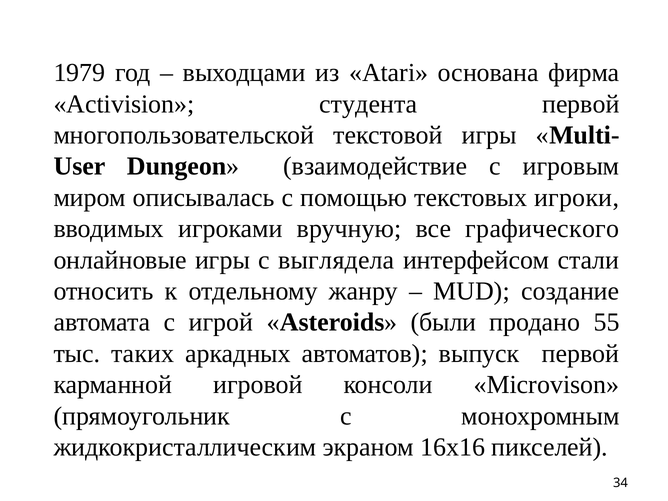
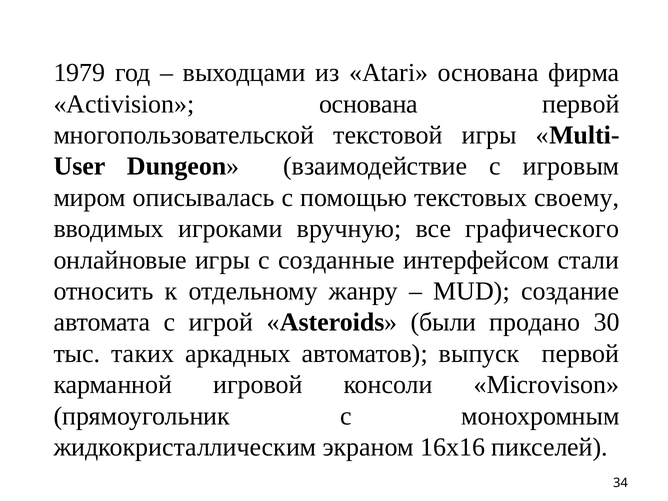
Activision студента: студента -> основана
игроки: игроки -> своему
выглядела: выглядела -> созданные
55: 55 -> 30
